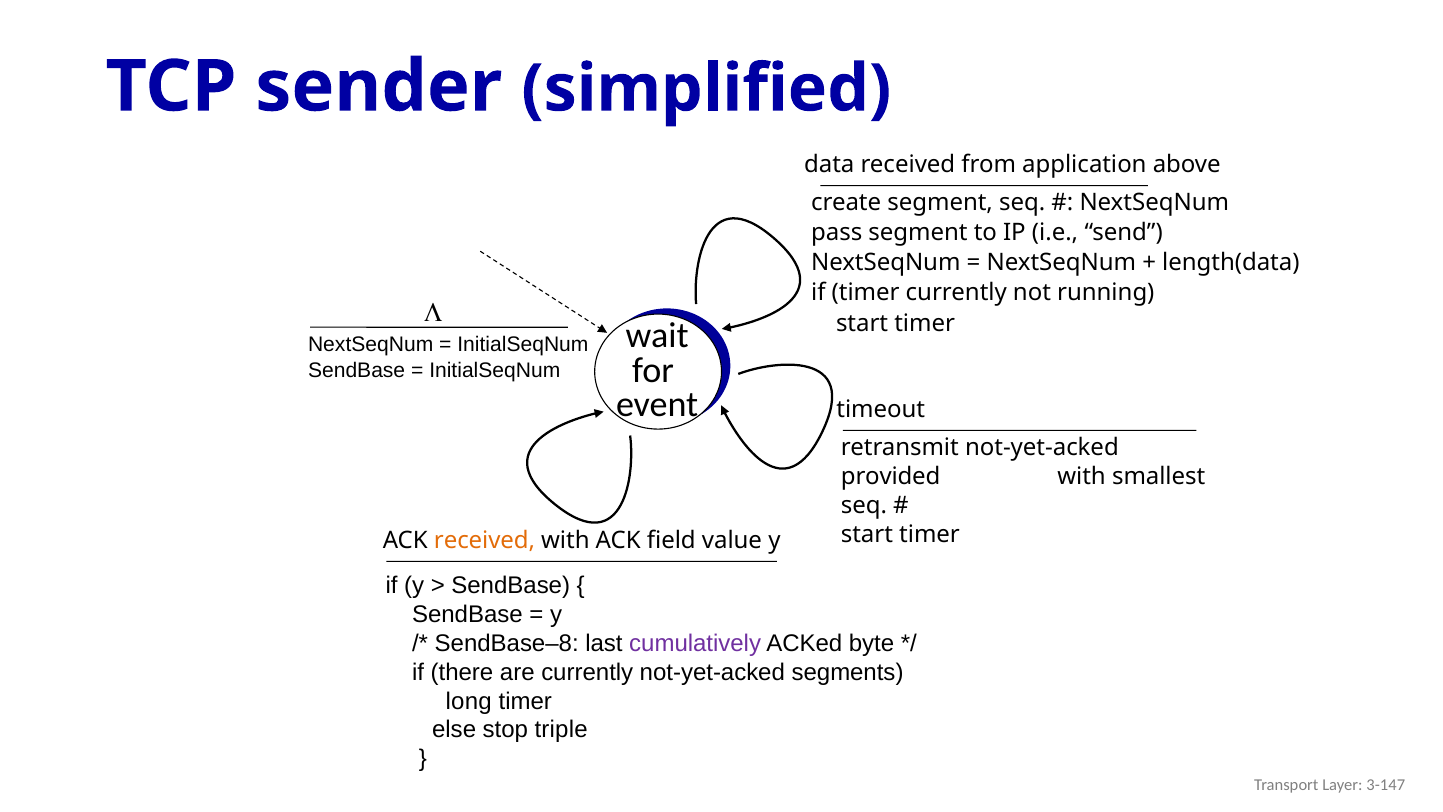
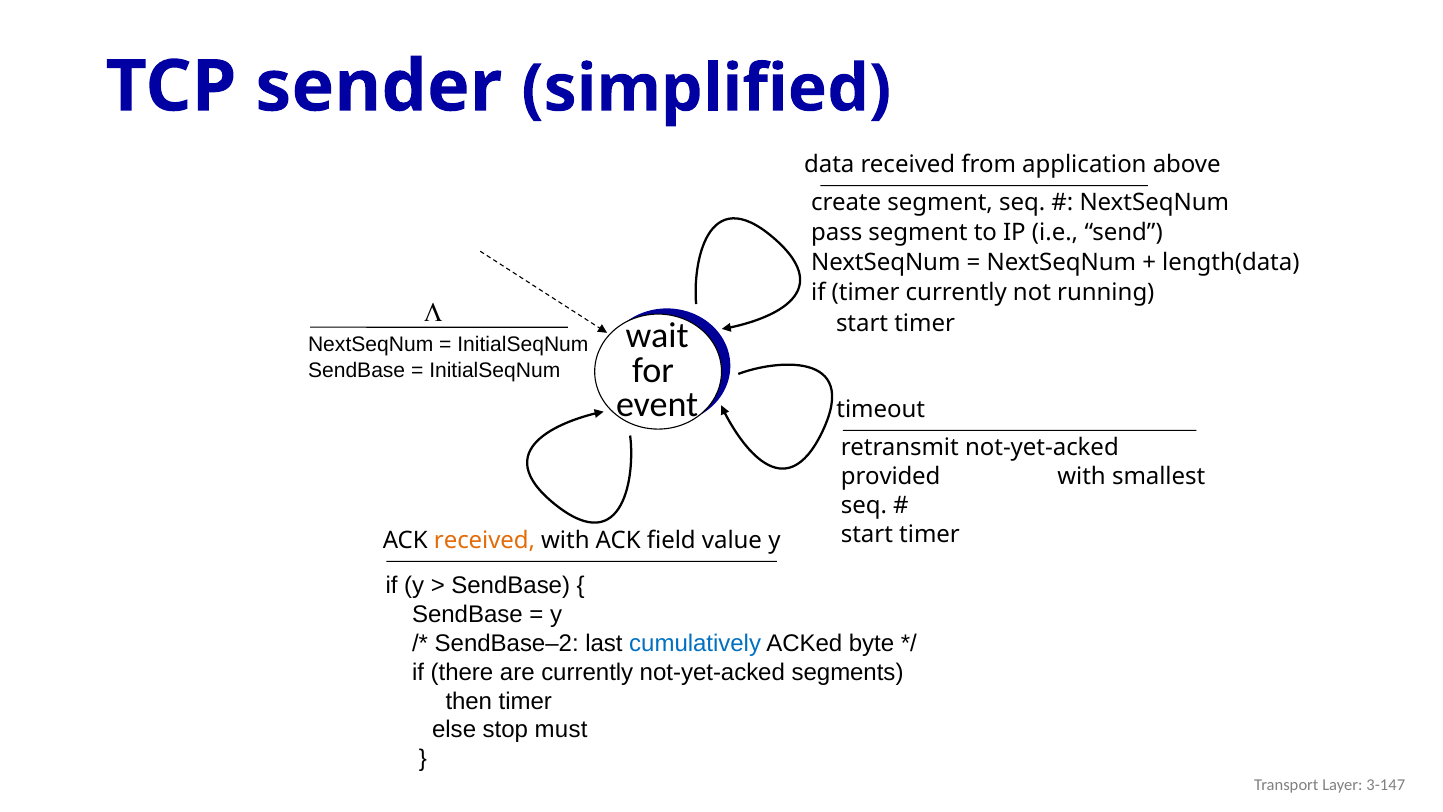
SendBase–8: SendBase–8 -> SendBase–2
cumulatively colour: purple -> blue
long: long -> then
triple: triple -> must
